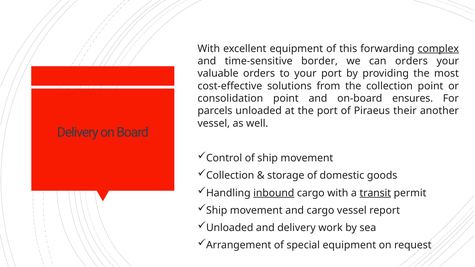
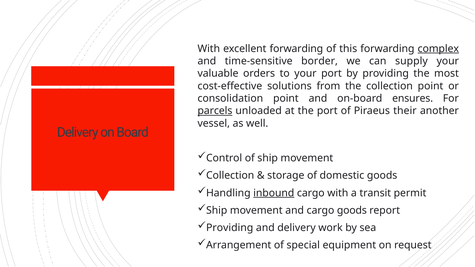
excellent equipment: equipment -> forwarding
can orders: orders -> supply
parcels underline: none -> present
transit underline: present -> none
cargo vessel: vessel -> goods
Unloaded at (230, 228): Unloaded -> Providing
